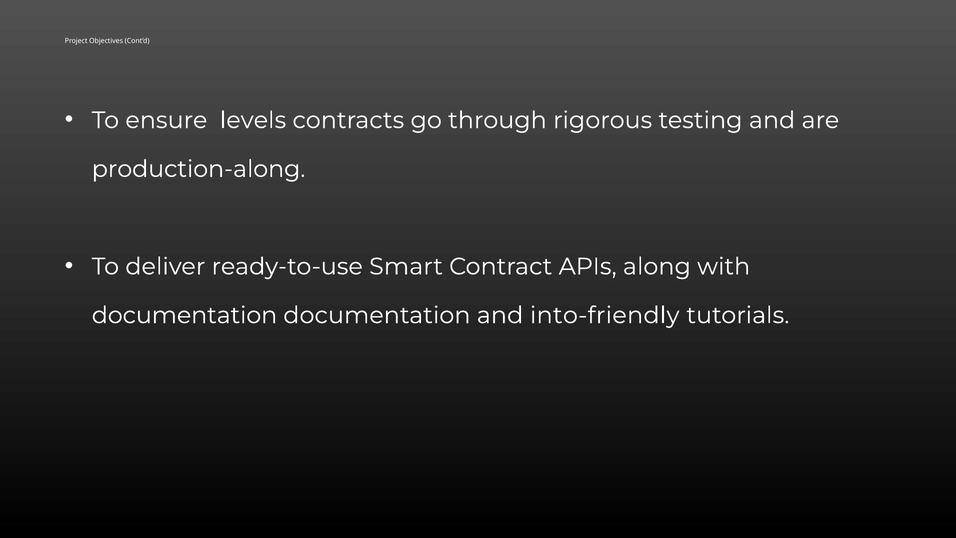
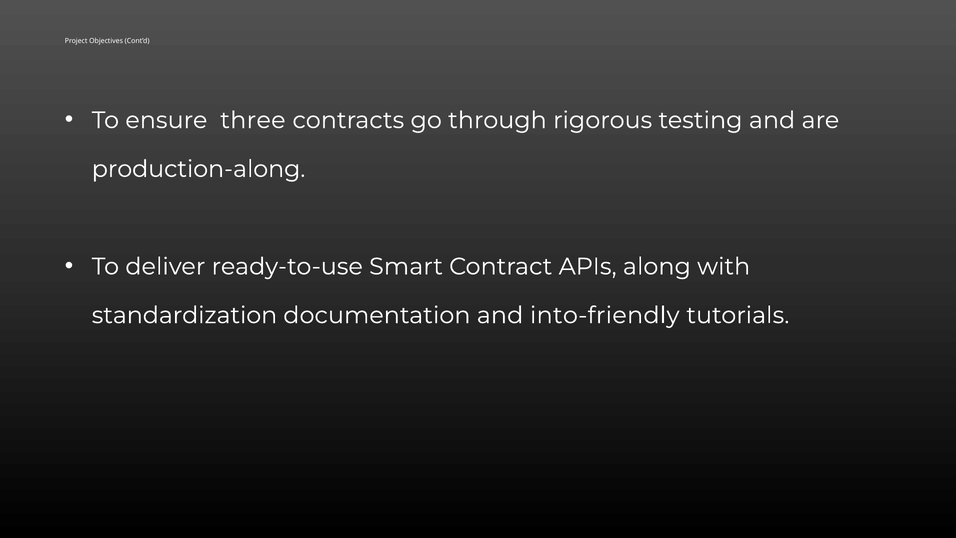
levels: levels -> three
documentation at (184, 315): documentation -> standardization
